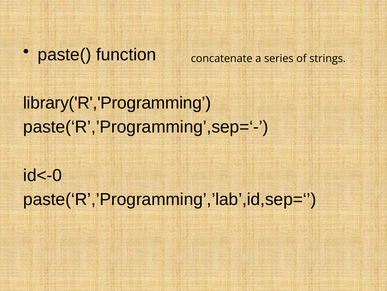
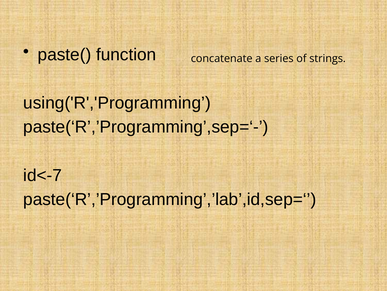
library('R','Programming: library('R','Programming -> using('R','Programming
id<-0: id<-0 -> id<-7
